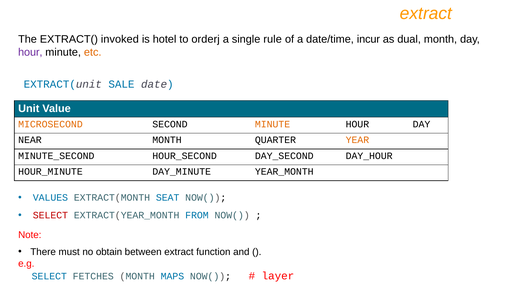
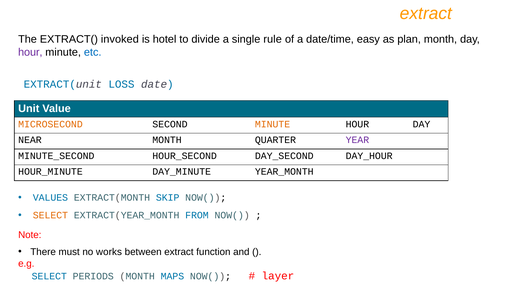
orderj: orderj -> divide
incur: incur -> easy
dual: dual -> plan
etc colour: orange -> blue
SALE: SALE -> LOSS
YEAR colour: orange -> purple
SEAT: SEAT -> SKIP
SELECT at (50, 215) colour: red -> orange
obtain: obtain -> works
FETCHES: FETCHES -> PERIODS
